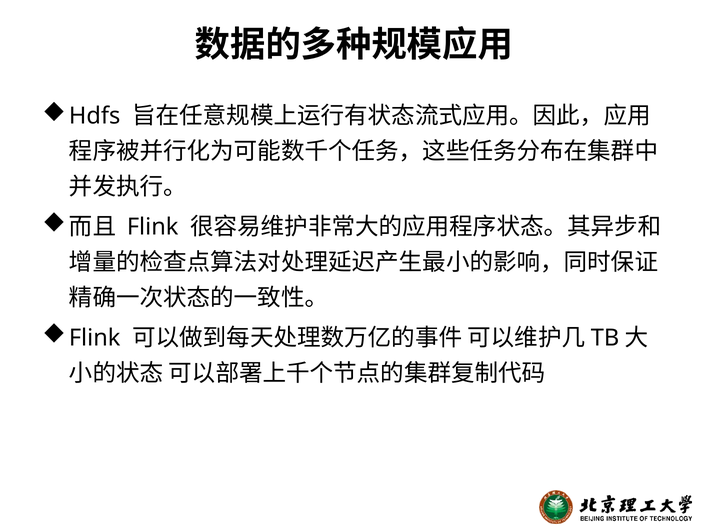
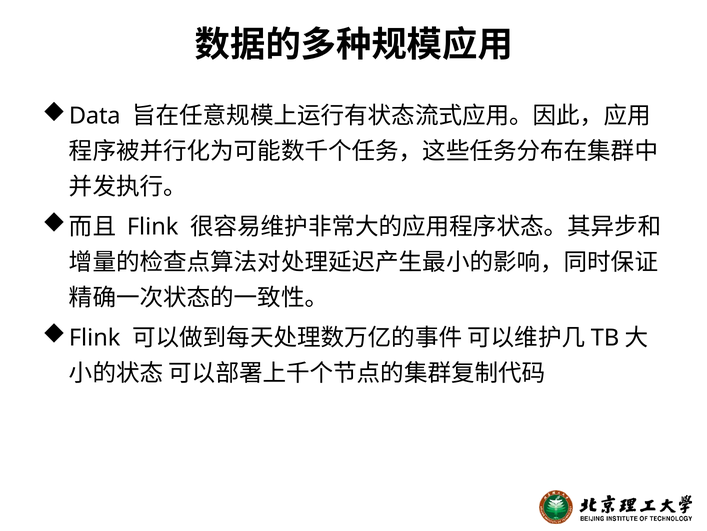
Hdfs: Hdfs -> Data
